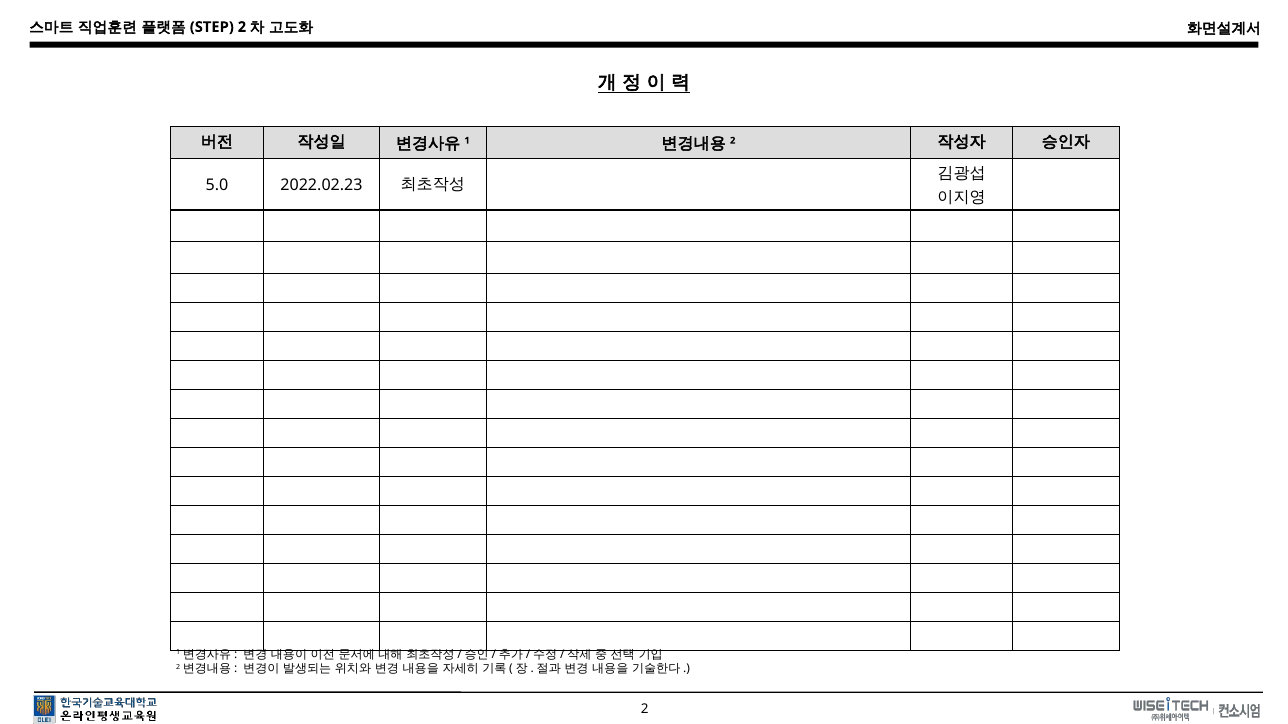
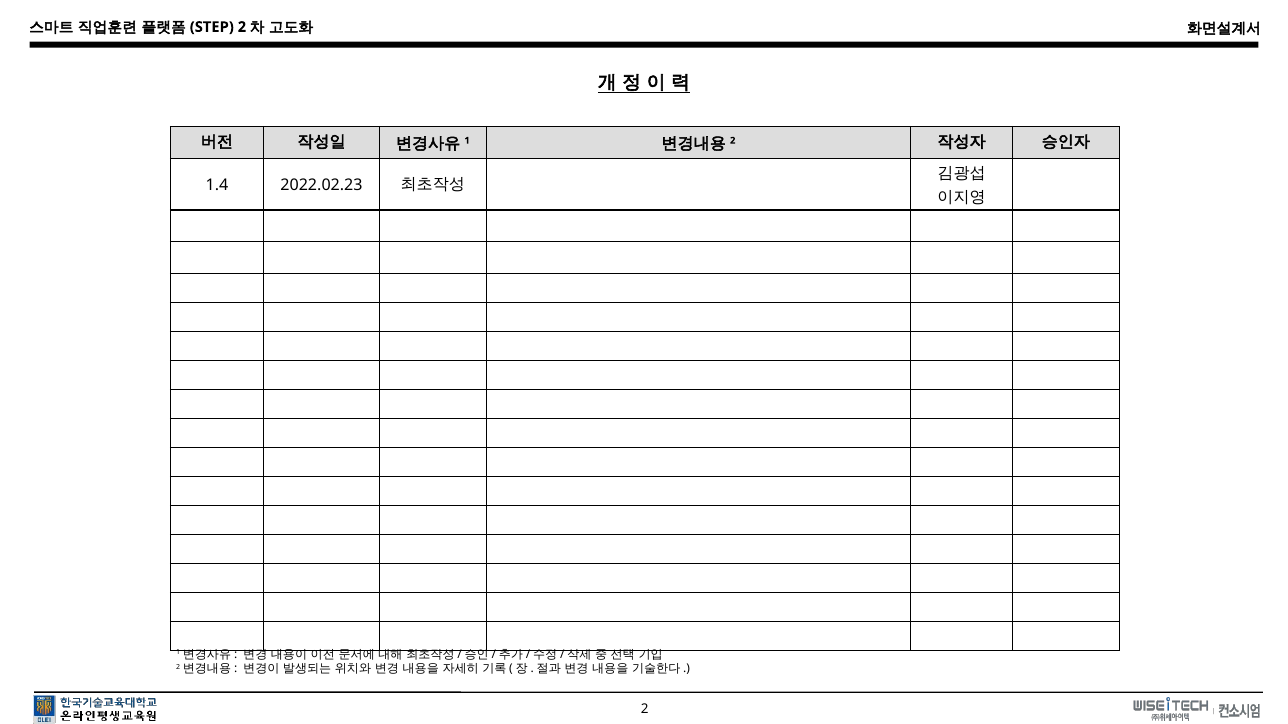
5.0: 5.0 -> 1.4
